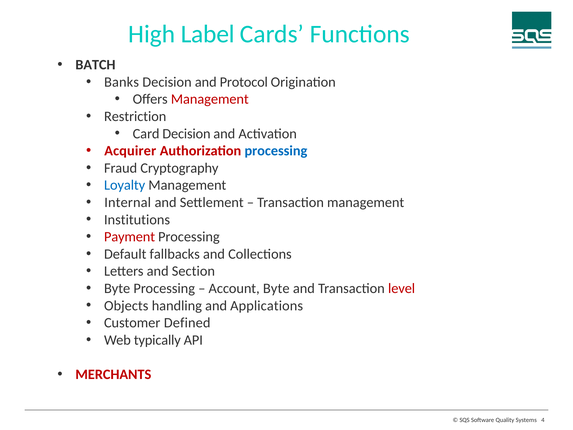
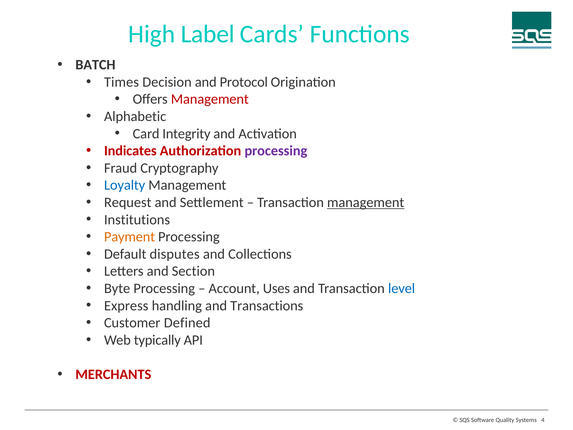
Banks: Banks -> Times
Restriction: Restriction -> Alphabetic
Card Decision: Decision -> Integrity
Acquirer: Acquirer -> Indicates
processing at (276, 151) colour: blue -> purple
Internal: Internal -> Request
management at (366, 202) underline: none -> present
Payment colour: red -> orange
fallbacks: fallbacks -> disputes
Account Byte: Byte -> Uses
level colour: red -> blue
Objects: Objects -> Express
Applications: Applications -> Transactions
